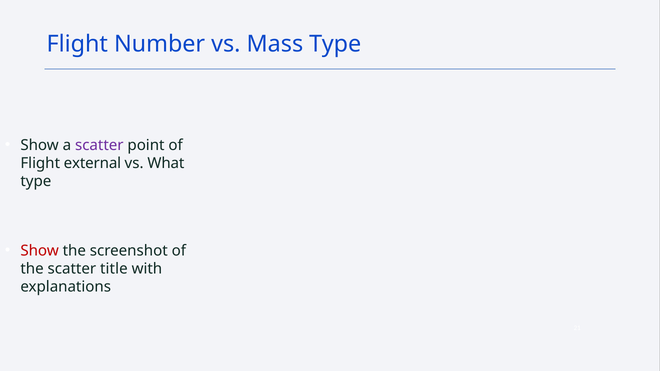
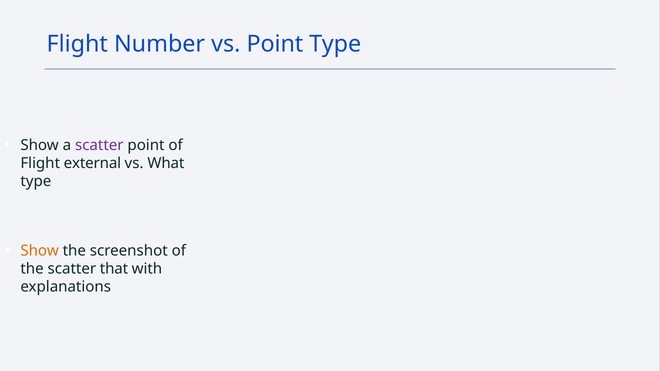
vs Mass: Mass -> Point
Show at (40, 251) colour: red -> orange
title: title -> that
